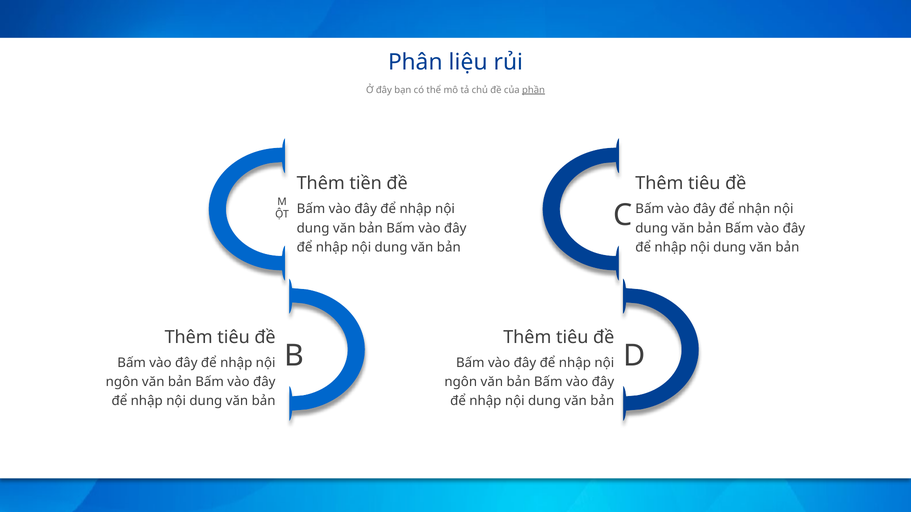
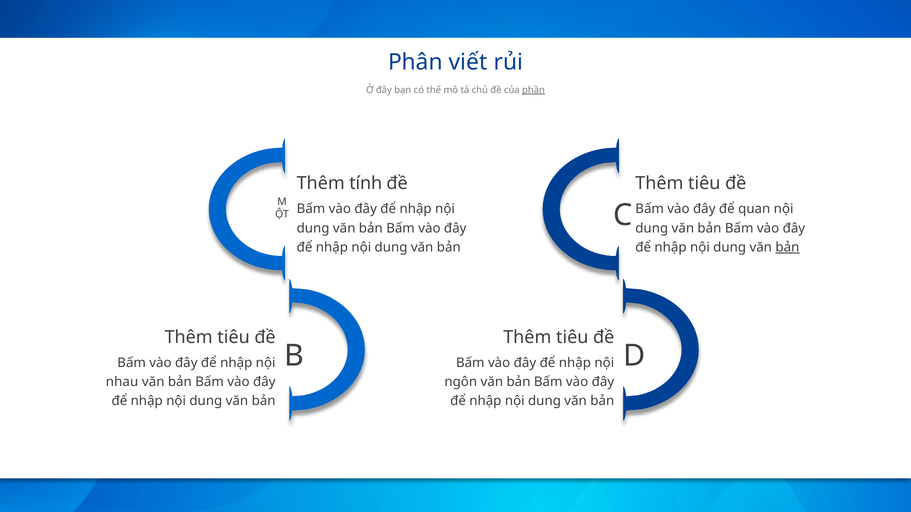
liệu: liệu -> viết
tiền: tiền -> tính
nhận: nhận -> quan
bản at (787, 247) underline: none -> present
ngôn at (122, 382): ngôn -> nhau
